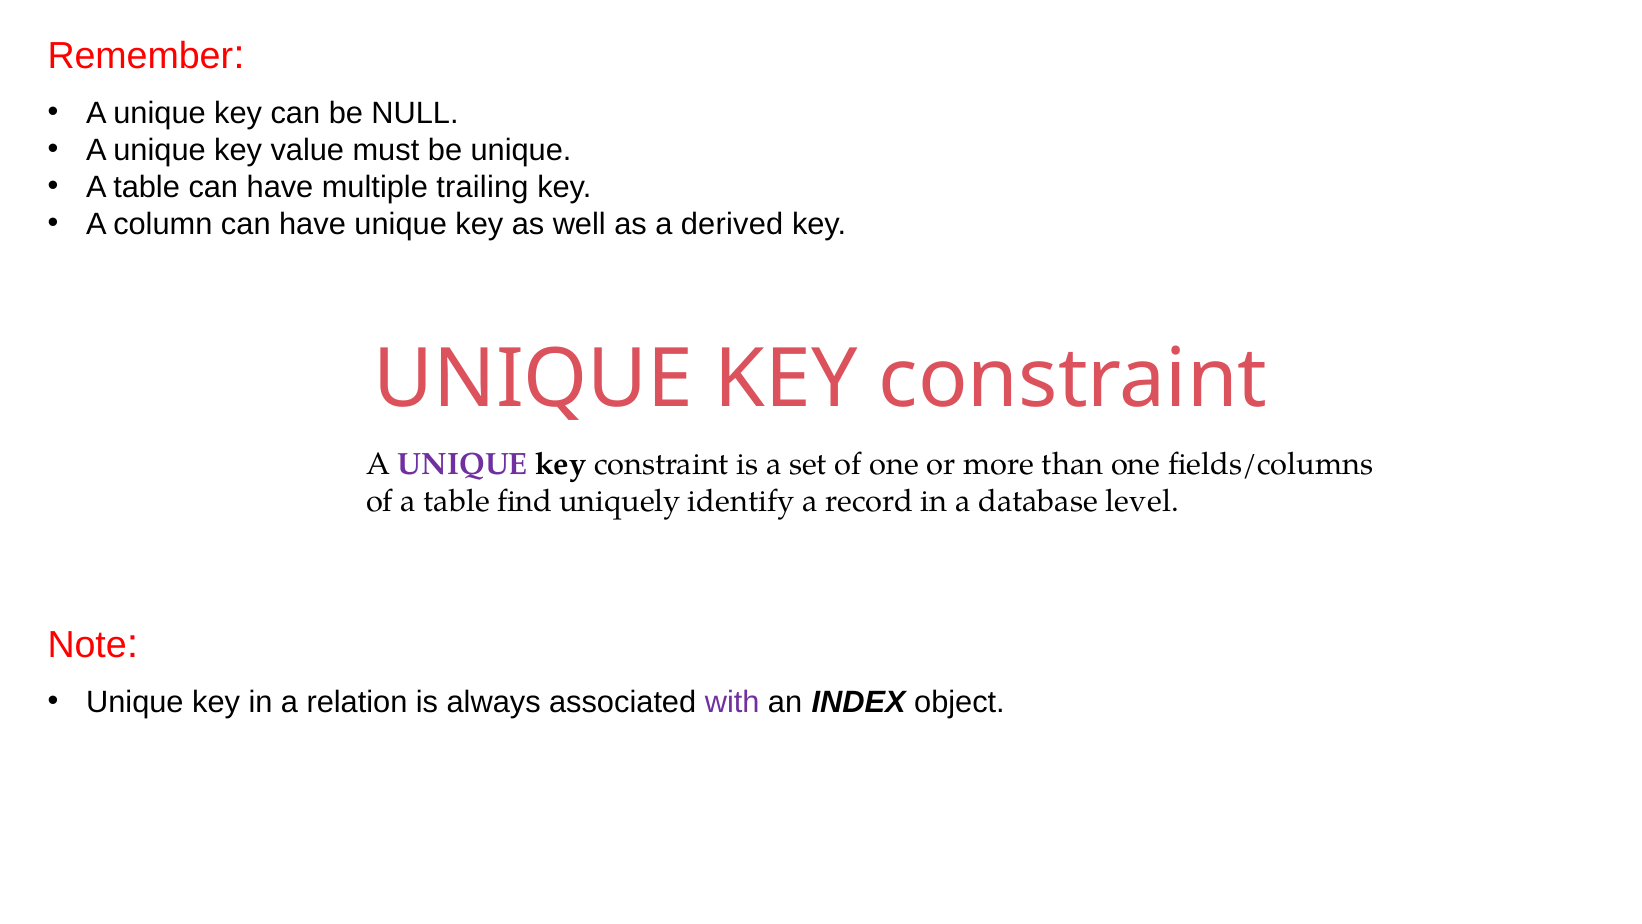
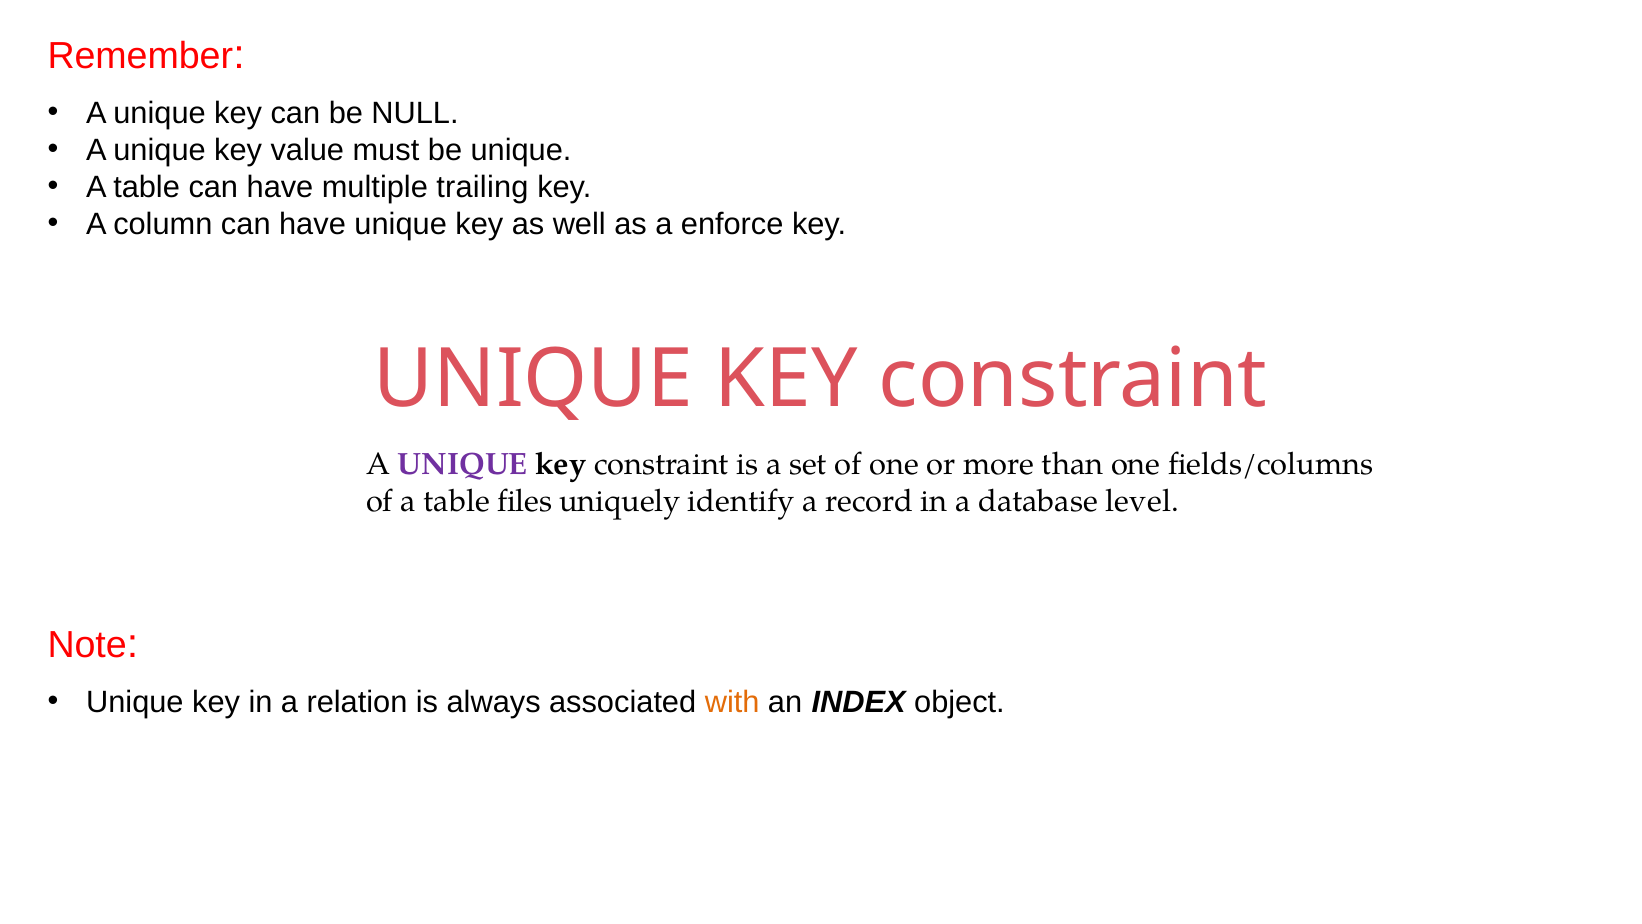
derived: derived -> enforce
find: find -> files
with colour: purple -> orange
